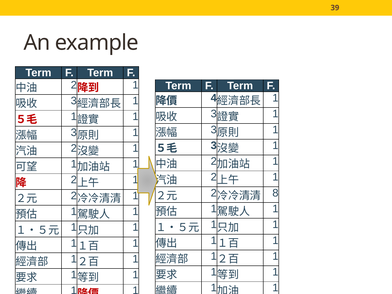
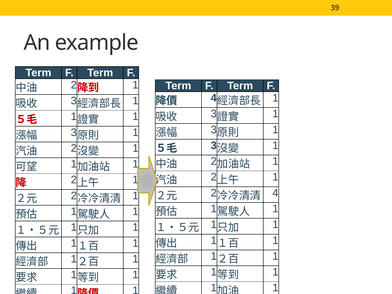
8 at (275, 193): 8 -> 4
